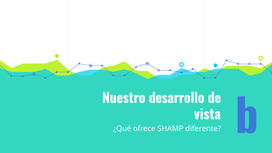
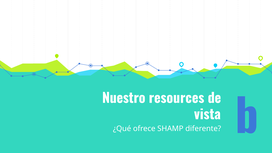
desarrollo: desarrollo -> resources
